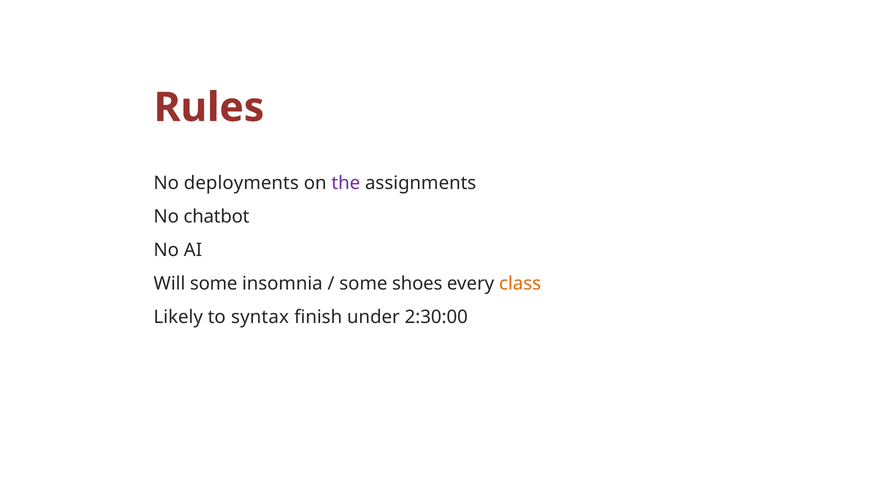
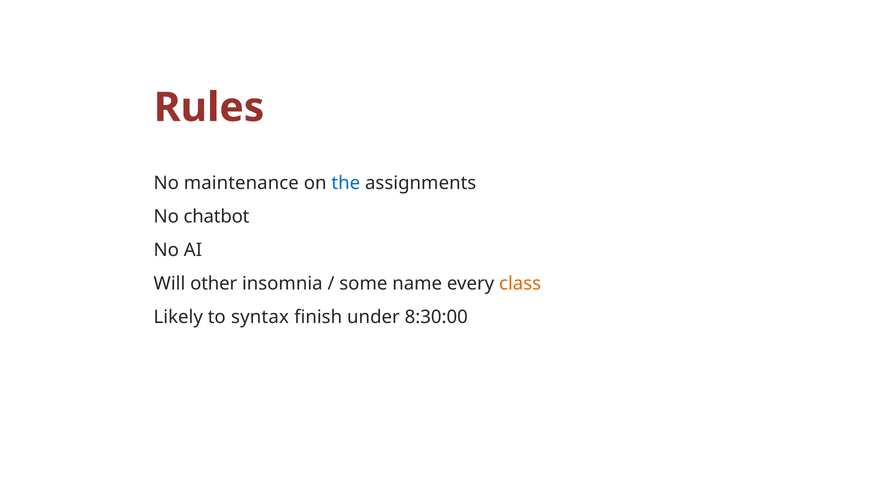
deployments: deployments -> maintenance
the colour: purple -> blue
Will some: some -> other
shoes: shoes -> name
2:30:00: 2:30:00 -> 8:30:00
